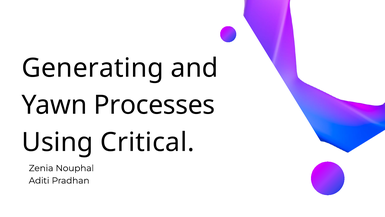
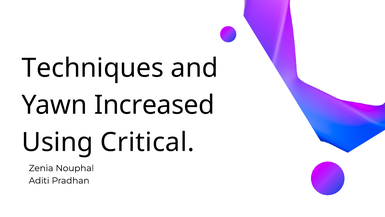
Generating: Generating -> Techniques
Processes: Processes -> Increased
